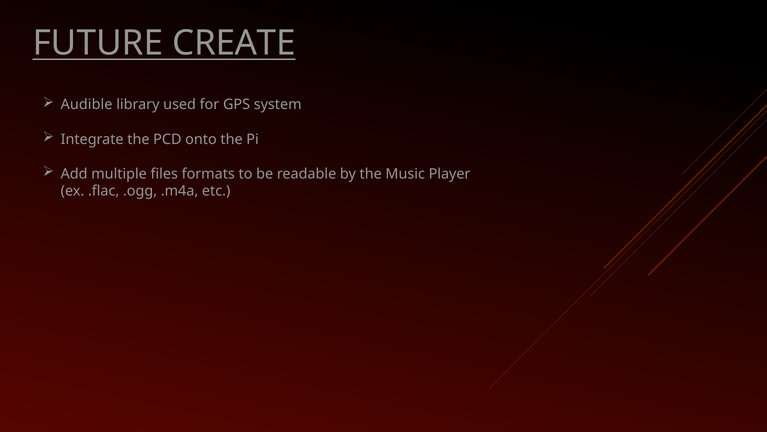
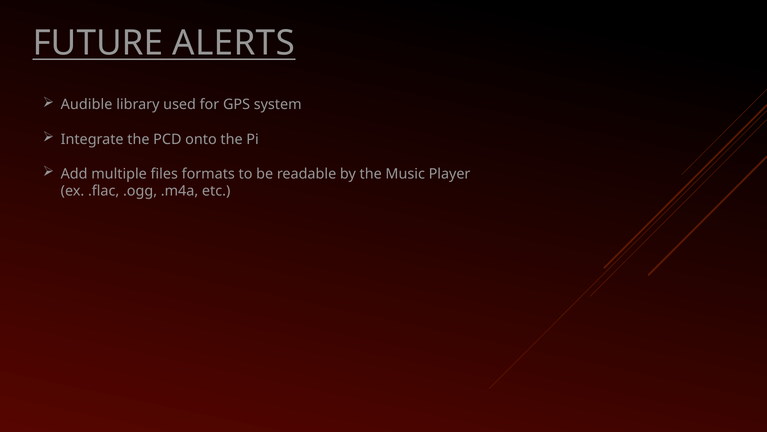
CREATE: CREATE -> ALERTS
